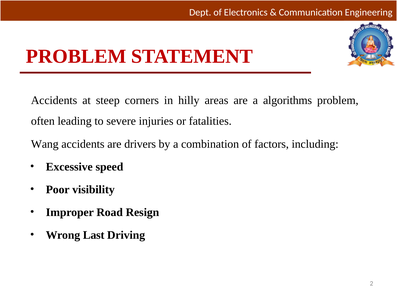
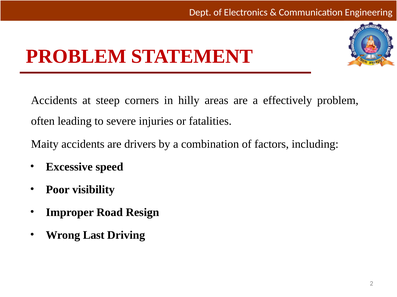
algorithms: algorithms -> effectively
Wang: Wang -> Maity
